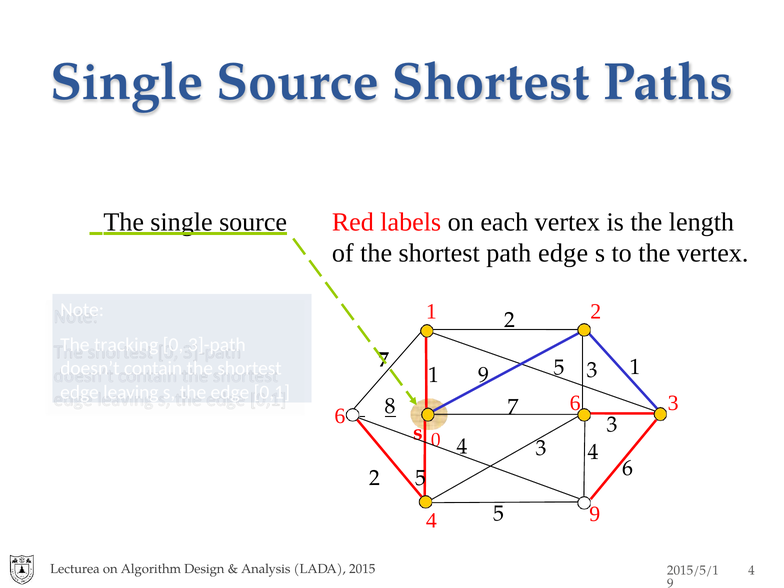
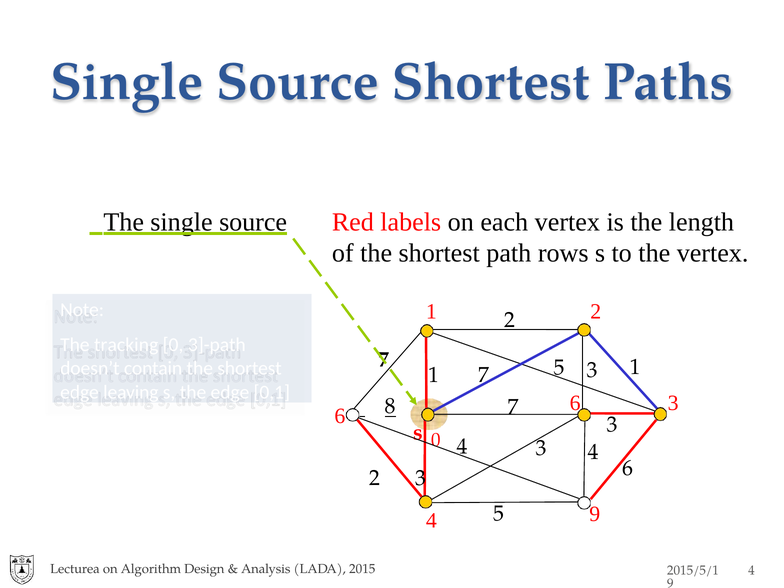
path edge: edge -> rows
1 9: 9 -> 7
2 5: 5 -> 3
